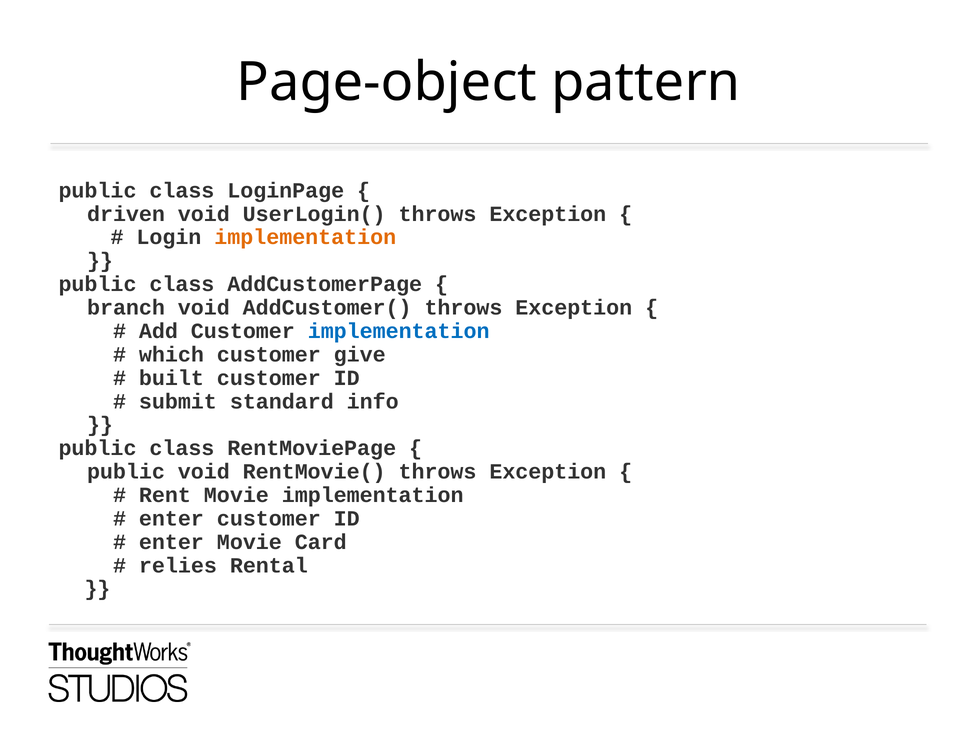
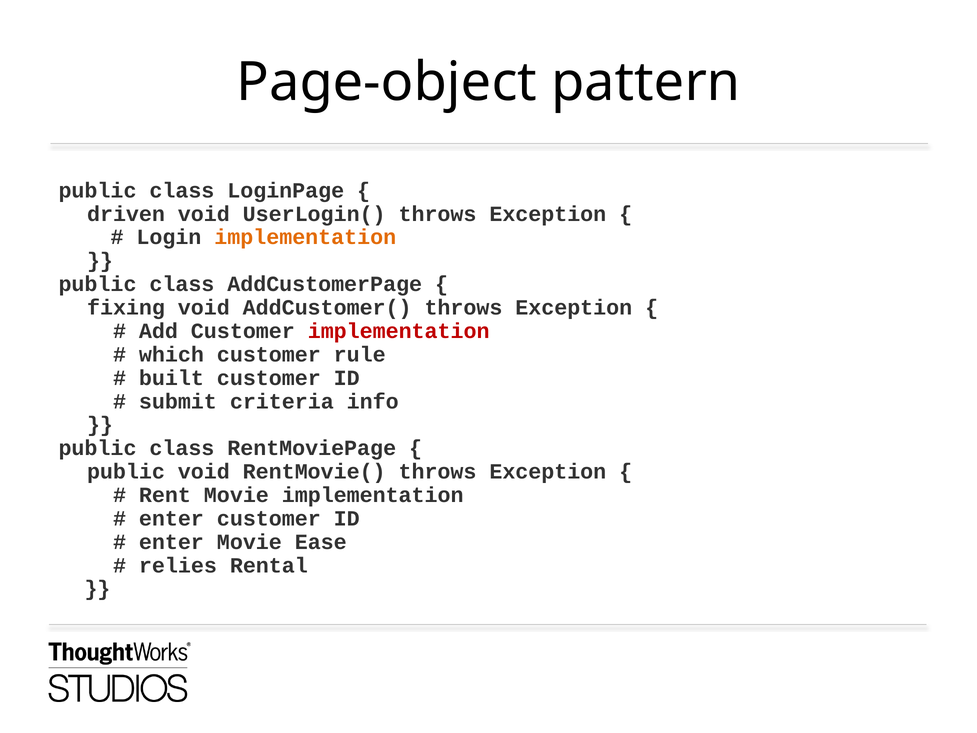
branch: branch -> fixing
implementation at (399, 331) colour: blue -> red
give: give -> rule
standard: standard -> criteria
Card: Card -> Ease
